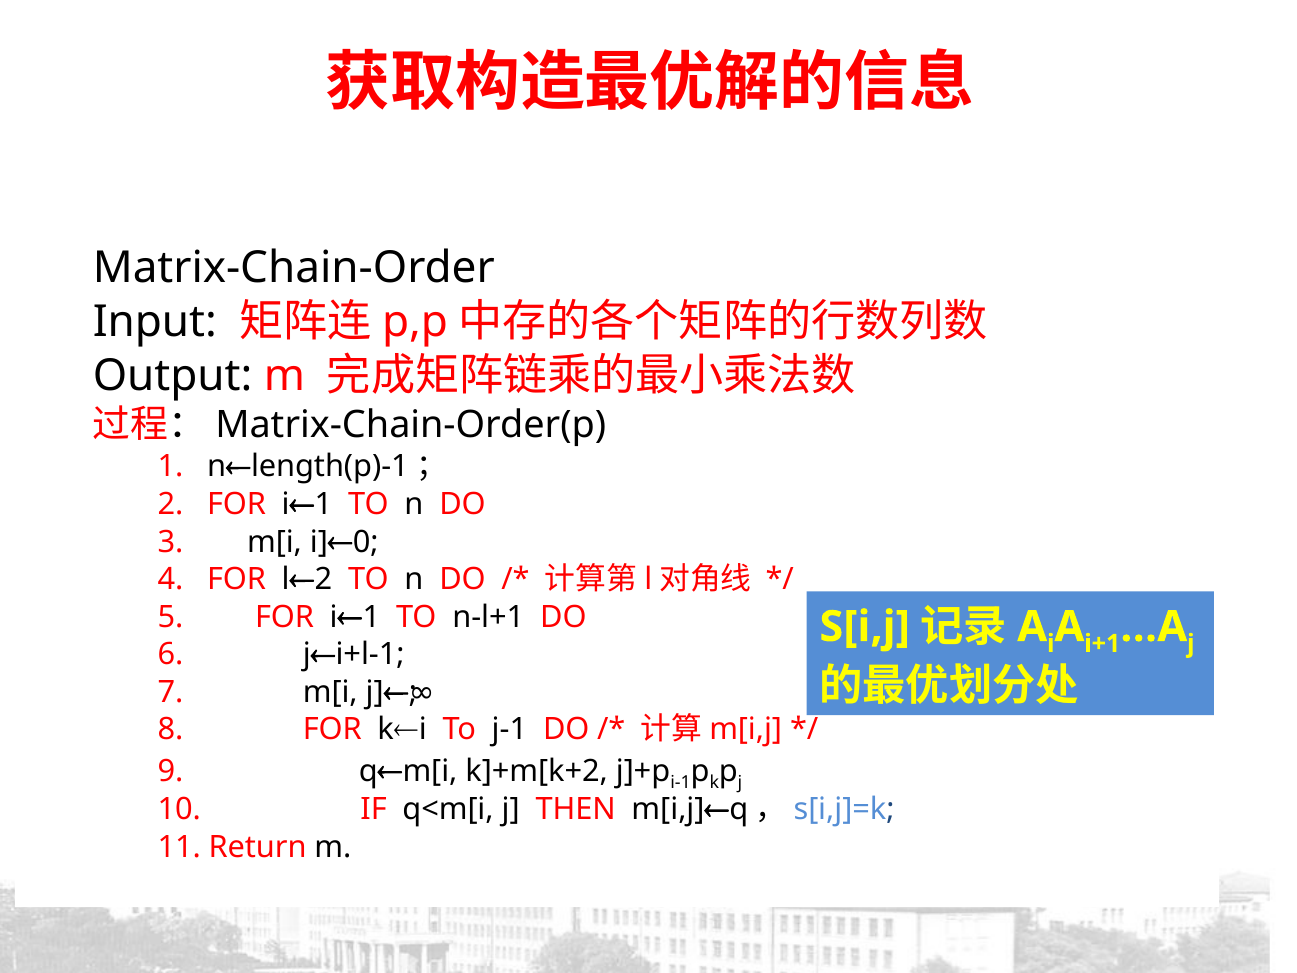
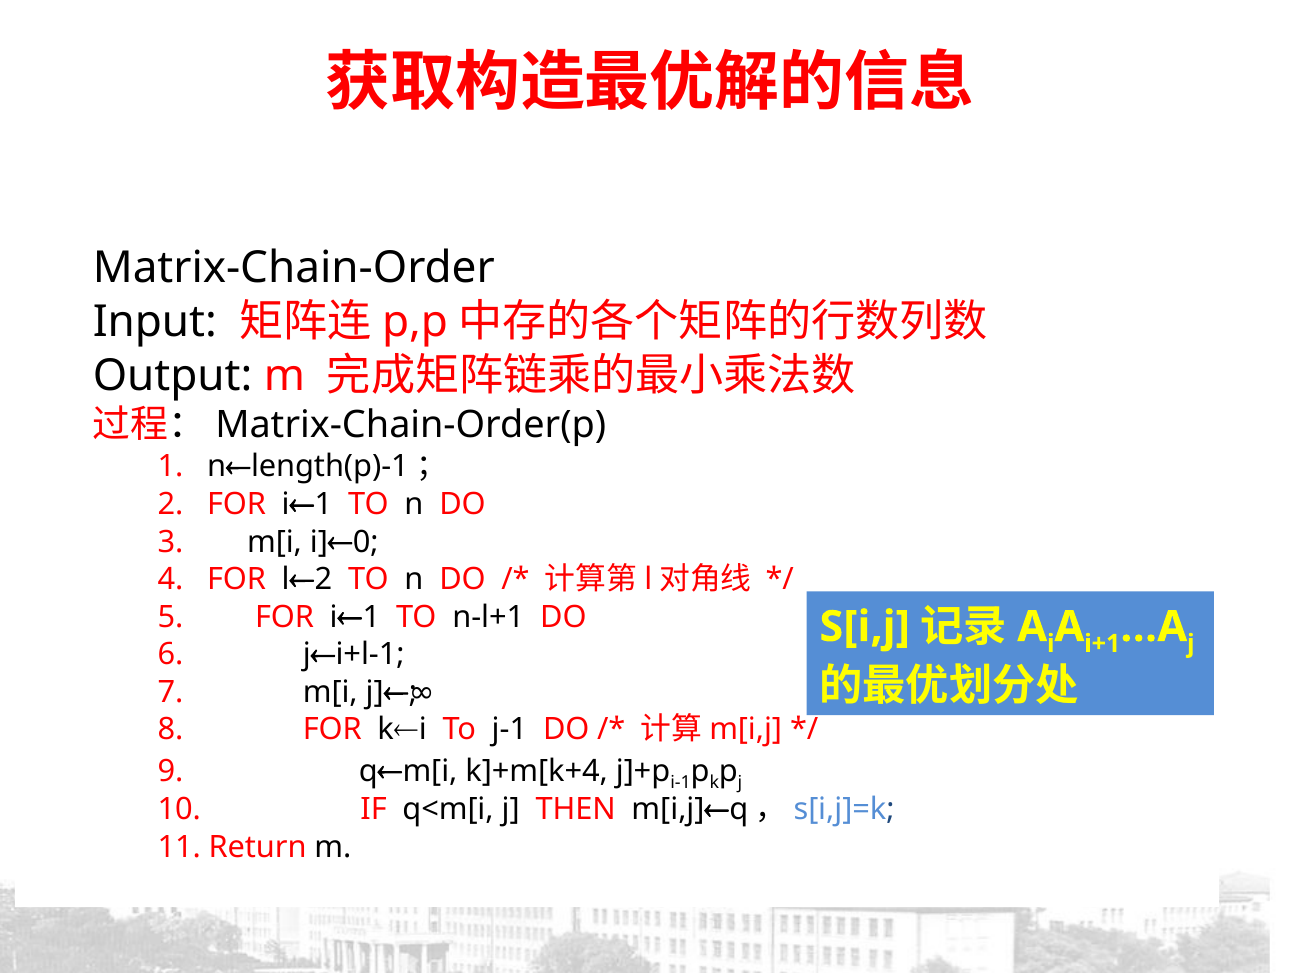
k]+m[k+2: k]+m[k+2 -> k]+m[k+4
